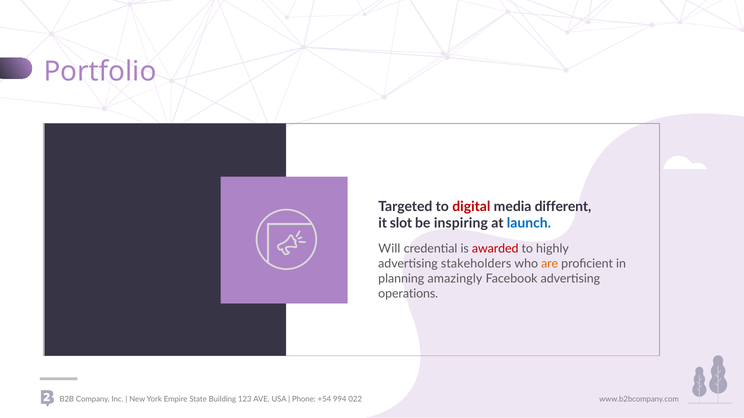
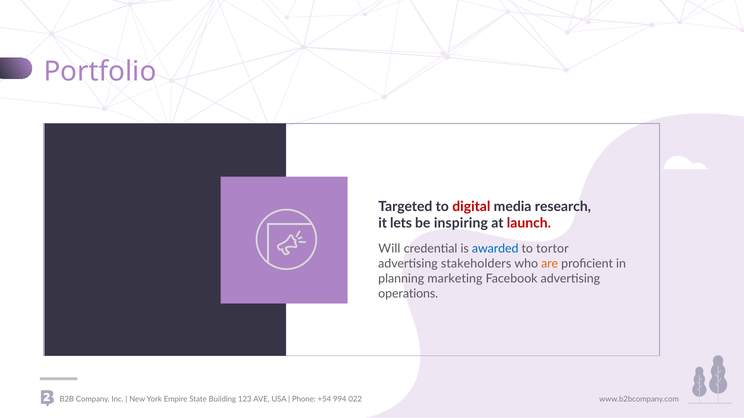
different: different -> research
slot: slot -> lets
launch colour: blue -> red
awarded colour: red -> blue
highly: highly -> tortor
amazingly: amazingly -> marketing
